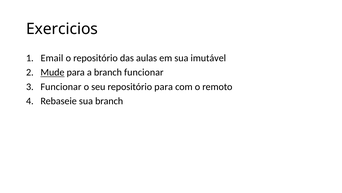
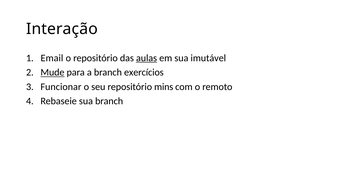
Exercicios: Exercicios -> Interação
aulas underline: none -> present
branch funcionar: funcionar -> exercícios
repositório para: para -> mins
